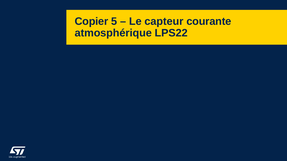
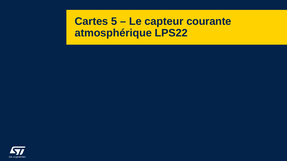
Copier: Copier -> Cartes
